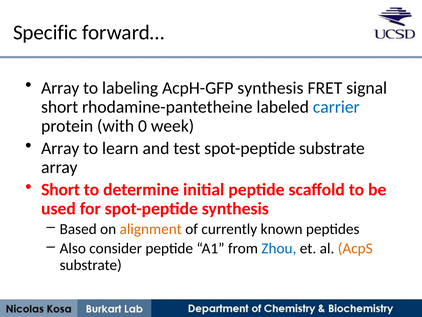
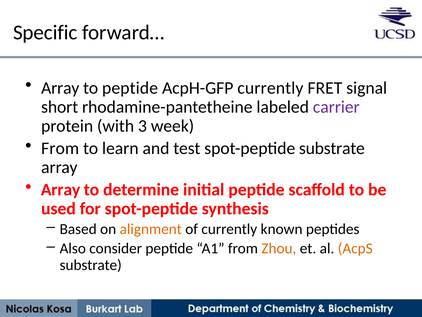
to labeling: labeling -> peptide
AcpH-GFP synthesis: synthesis -> currently
carrier colour: blue -> purple
0: 0 -> 3
Array at (60, 148): Array -> From
Short at (61, 189): Short -> Array
Zhou colour: blue -> orange
